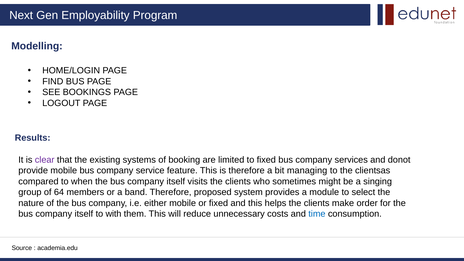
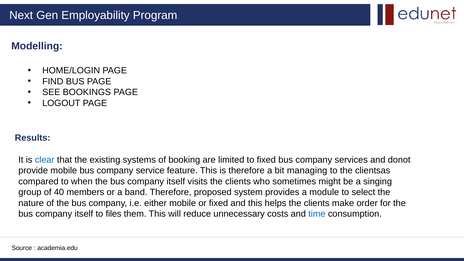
clear colour: purple -> blue
64: 64 -> 40
with: with -> files
